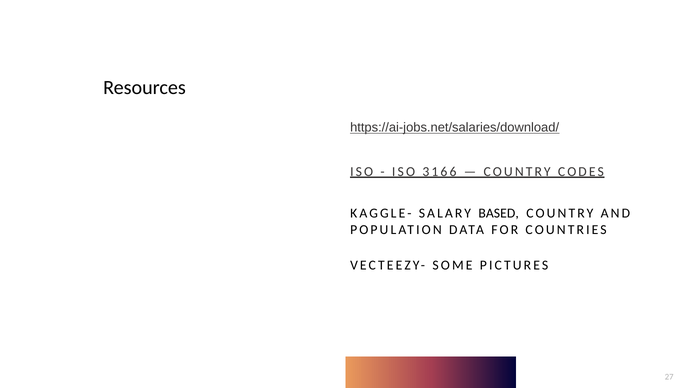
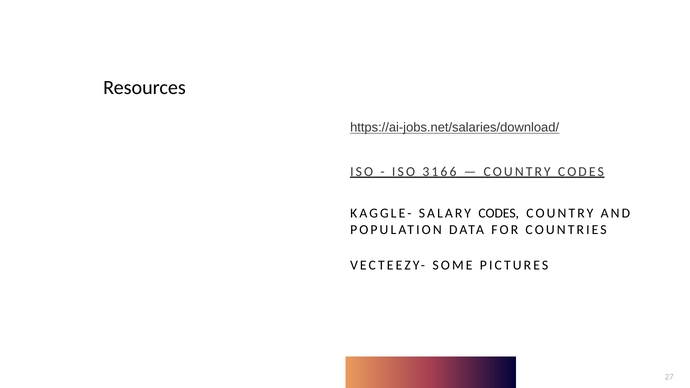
SALARY BASED: BASED -> CODES
